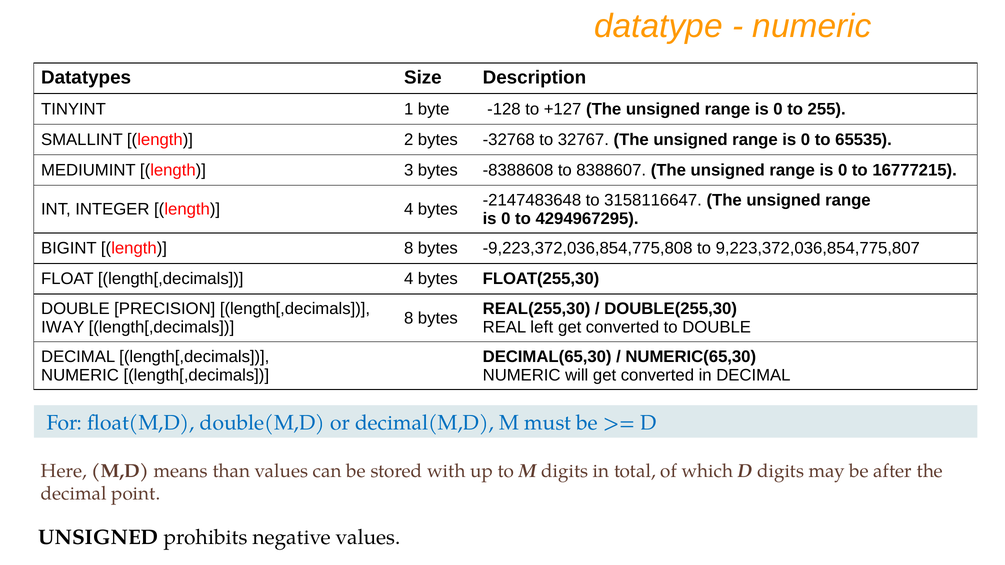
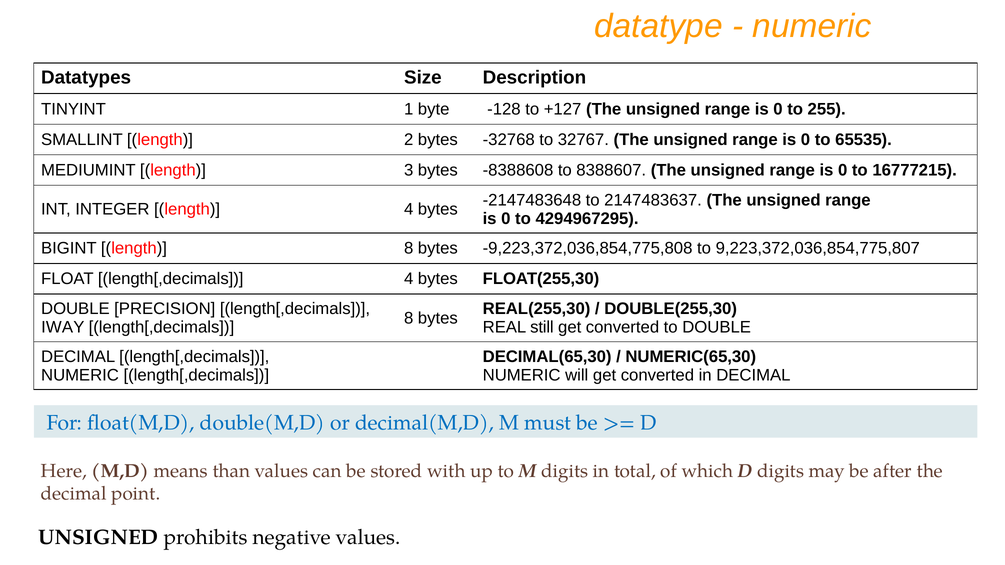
3158116647: 3158116647 -> 2147483637
left: left -> still
